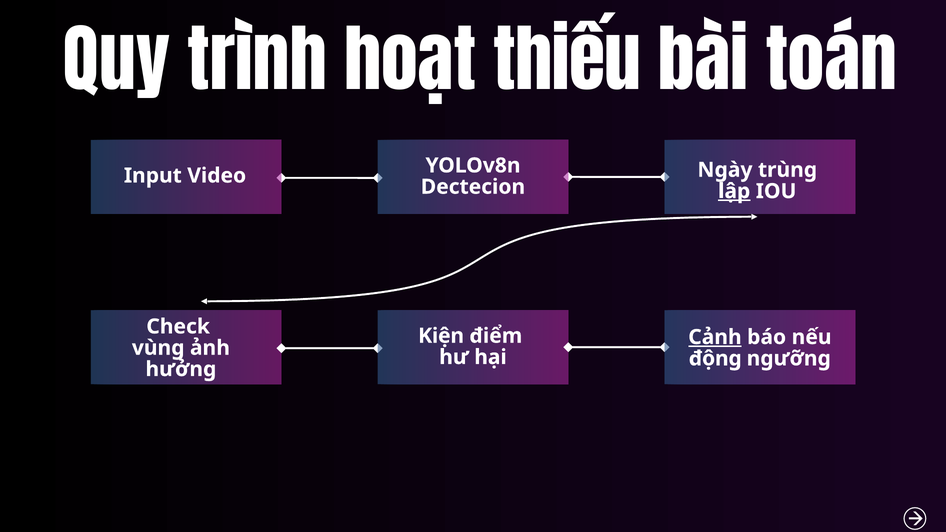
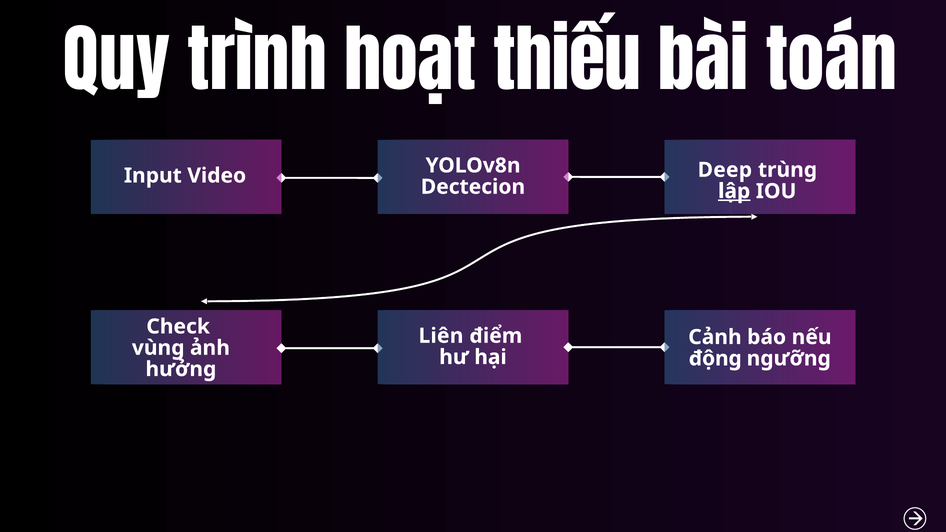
Ngày: Ngày -> Deep
Kiện: Kiện -> Liên
Cảnh underline: present -> none
